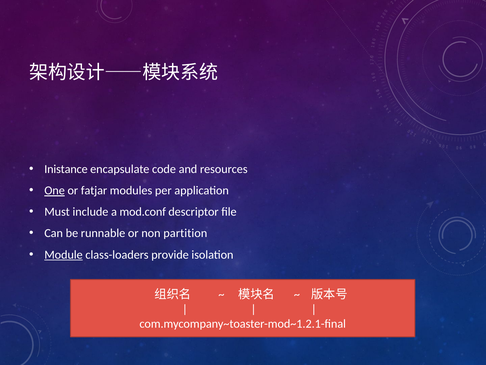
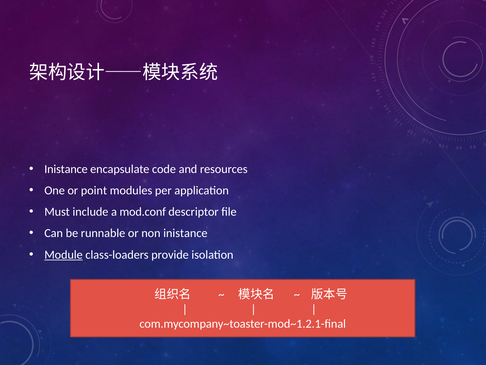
One underline: present -> none
fatjar: fatjar -> point
non partition: partition -> inistance
